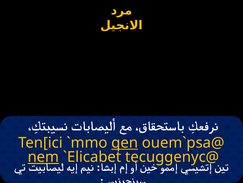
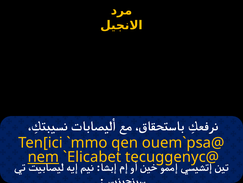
qen underline: present -> none
